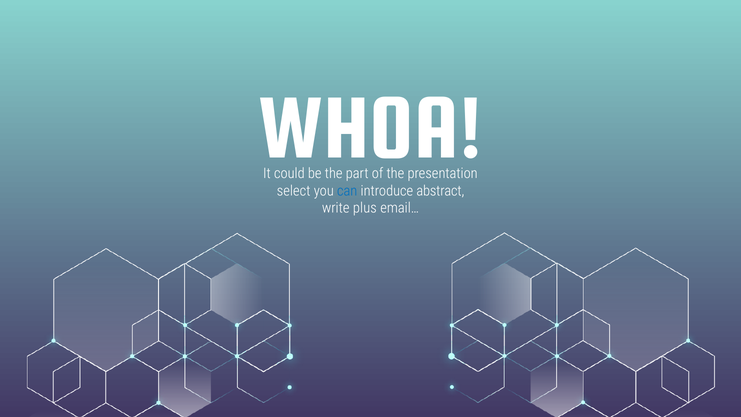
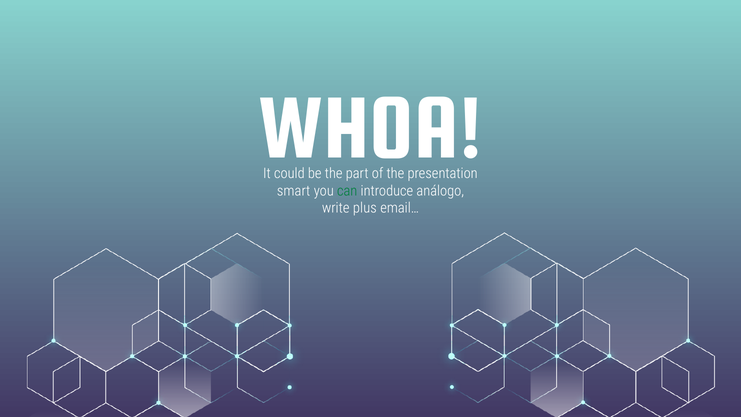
select: select -> smart
can colour: blue -> green
abstract: abstract -> análogo
